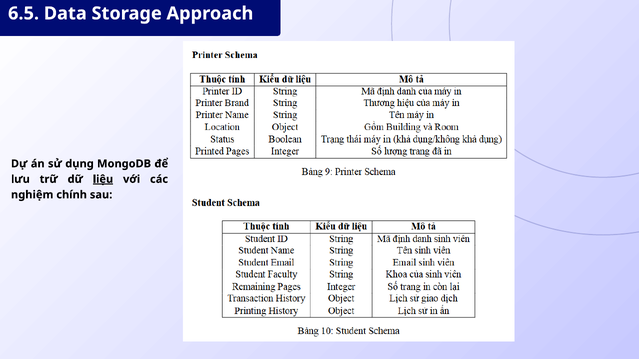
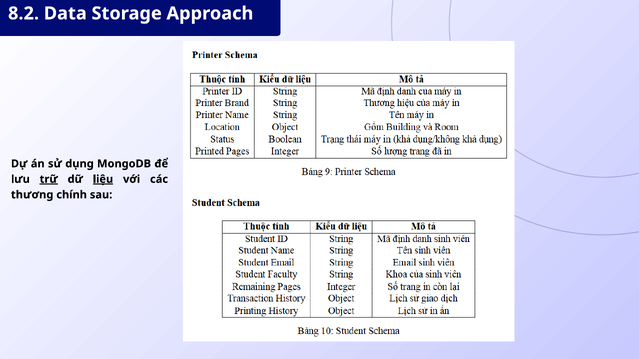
6.5: 6.5 -> 8.2
trữ underline: none -> present
nghiệm: nghiệm -> thương
